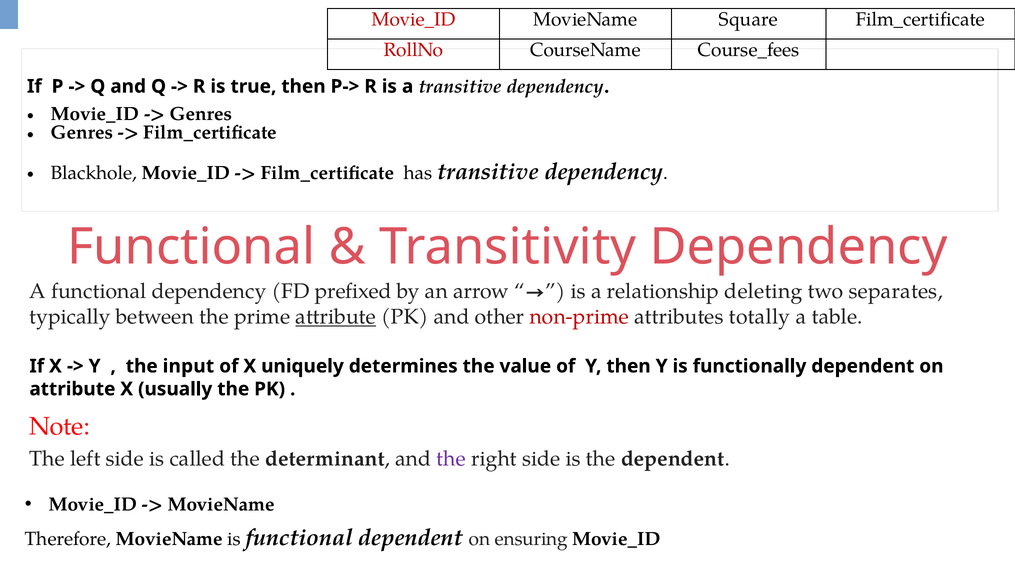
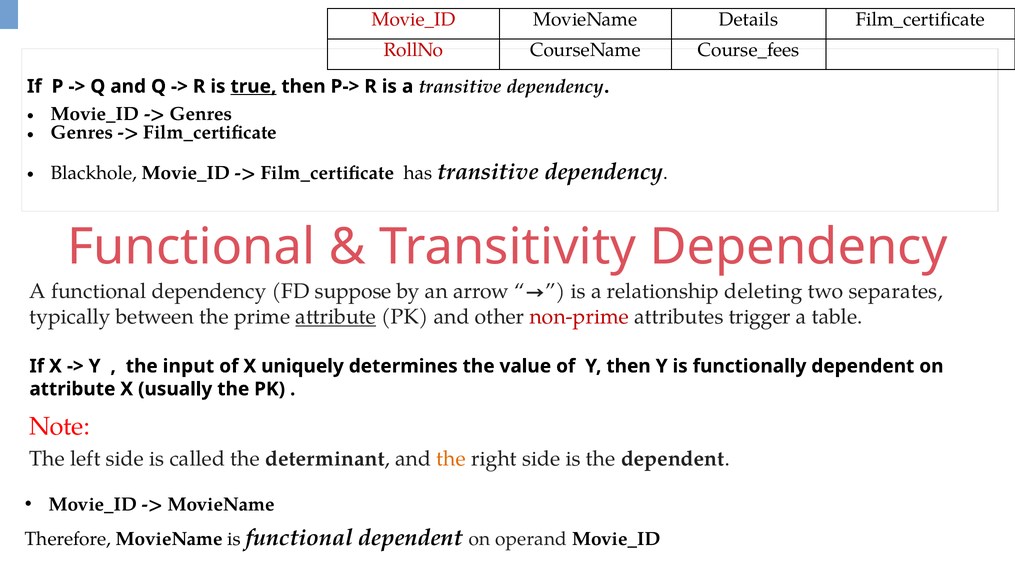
Square: Square -> Details
true underline: none -> present
prefixed: prefixed -> suppose
totally: totally -> trigger
the at (451, 459) colour: purple -> orange
ensuring: ensuring -> operand
